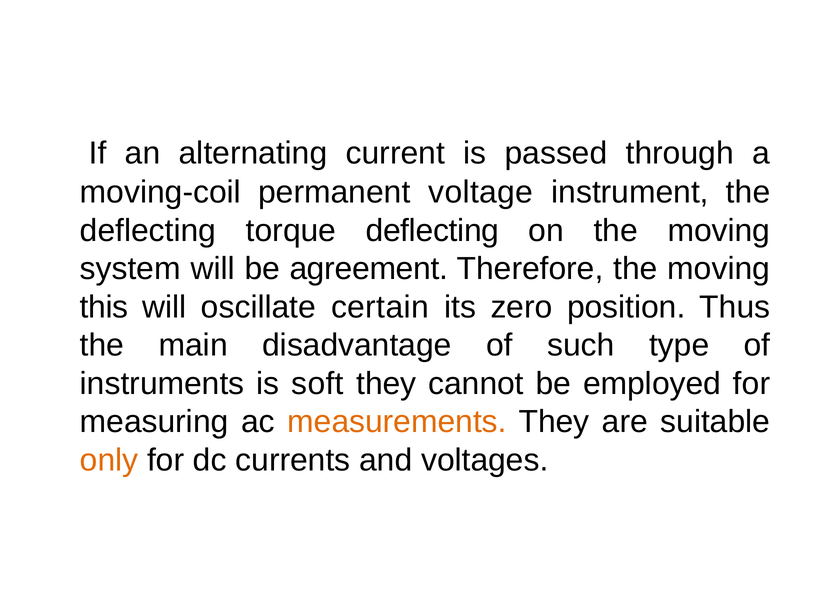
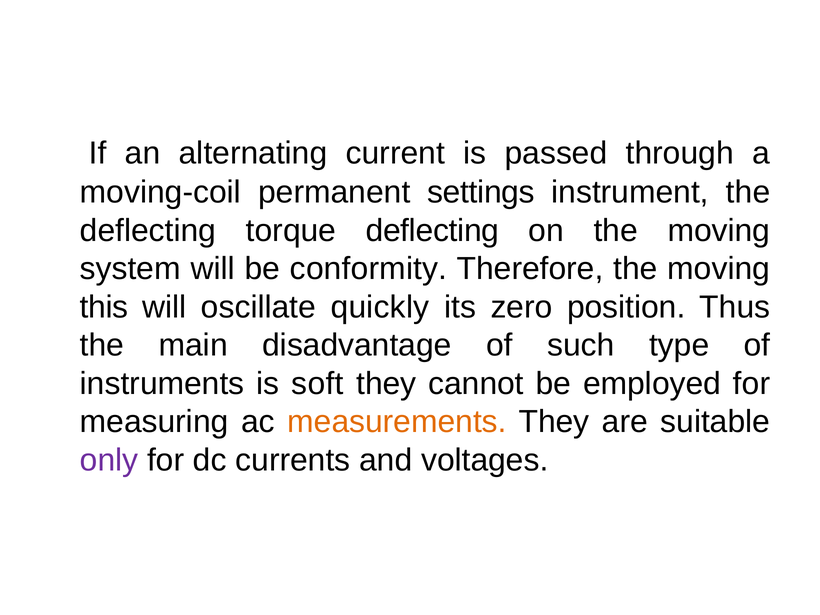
voltage: voltage -> settings
agreement: agreement -> conformity
certain: certain -> quickly
only colour: orange -> purple
